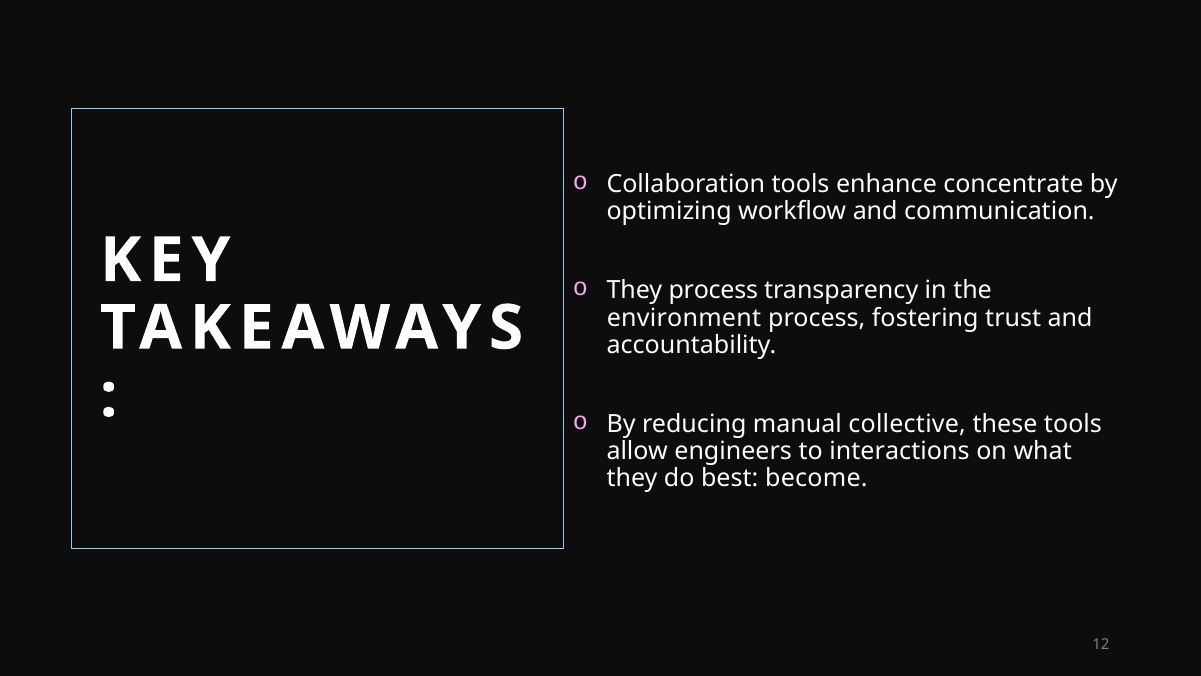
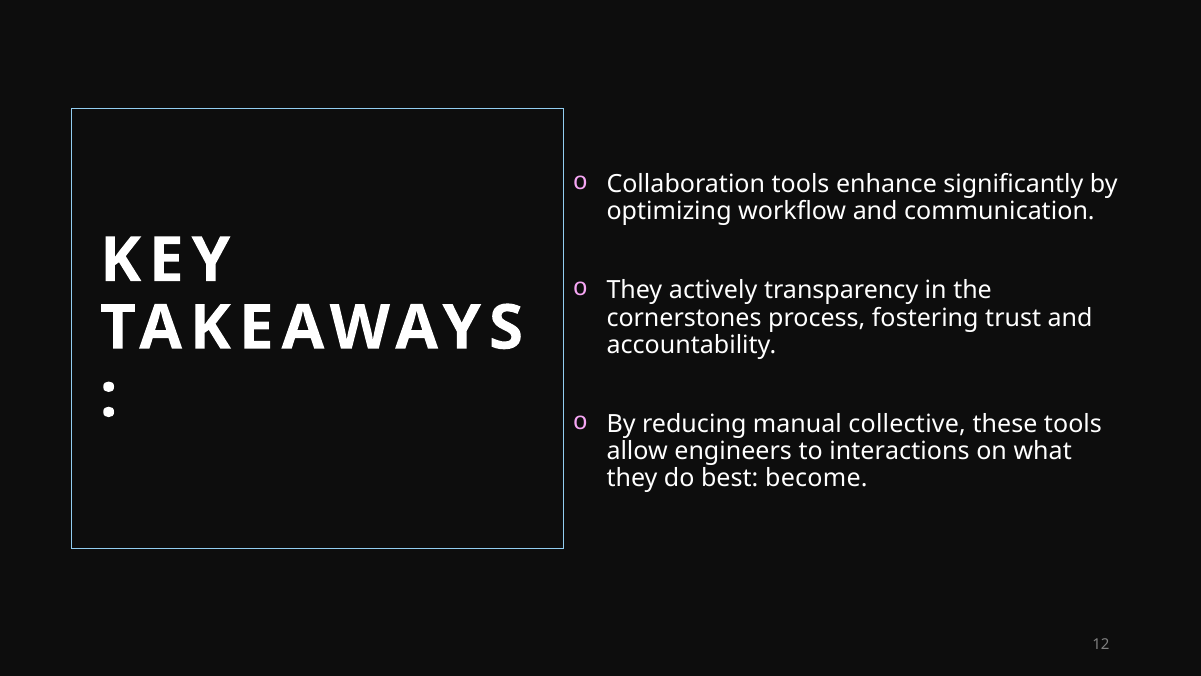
concentrate: concentrate -> significantly
They process: process -> actively
environment: environment -> cornerstones
